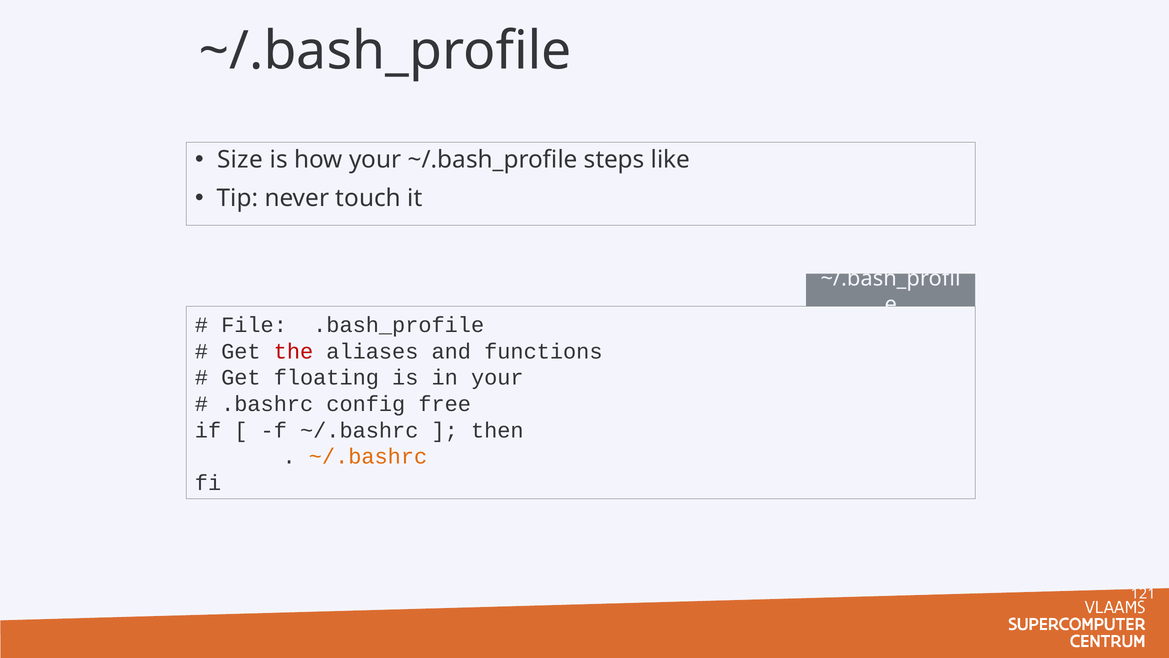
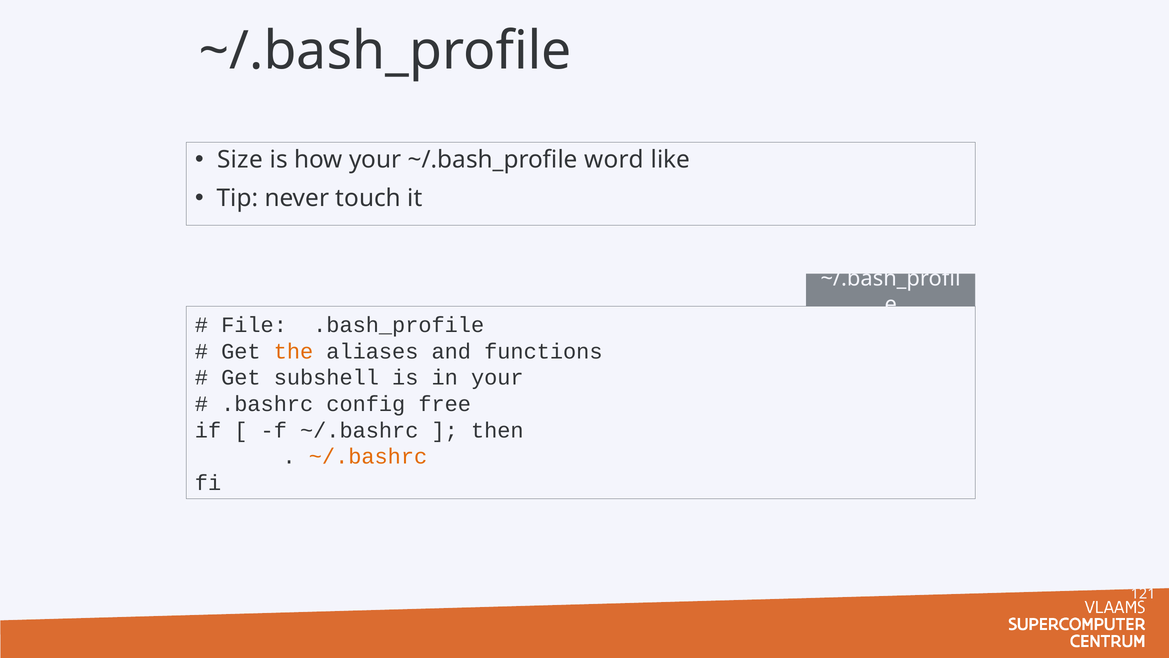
steps: steps -> word
the colour: red -> orange
floating: floating -> subshell
